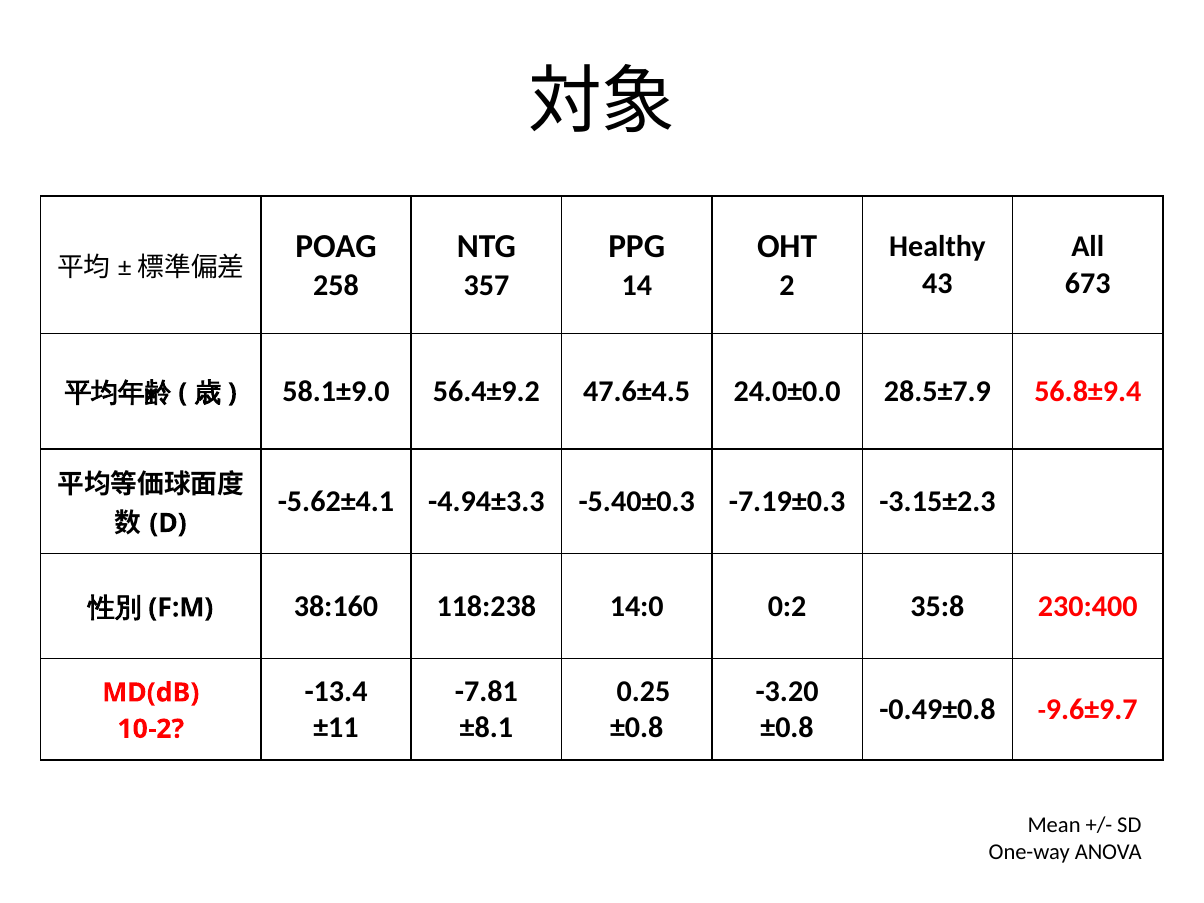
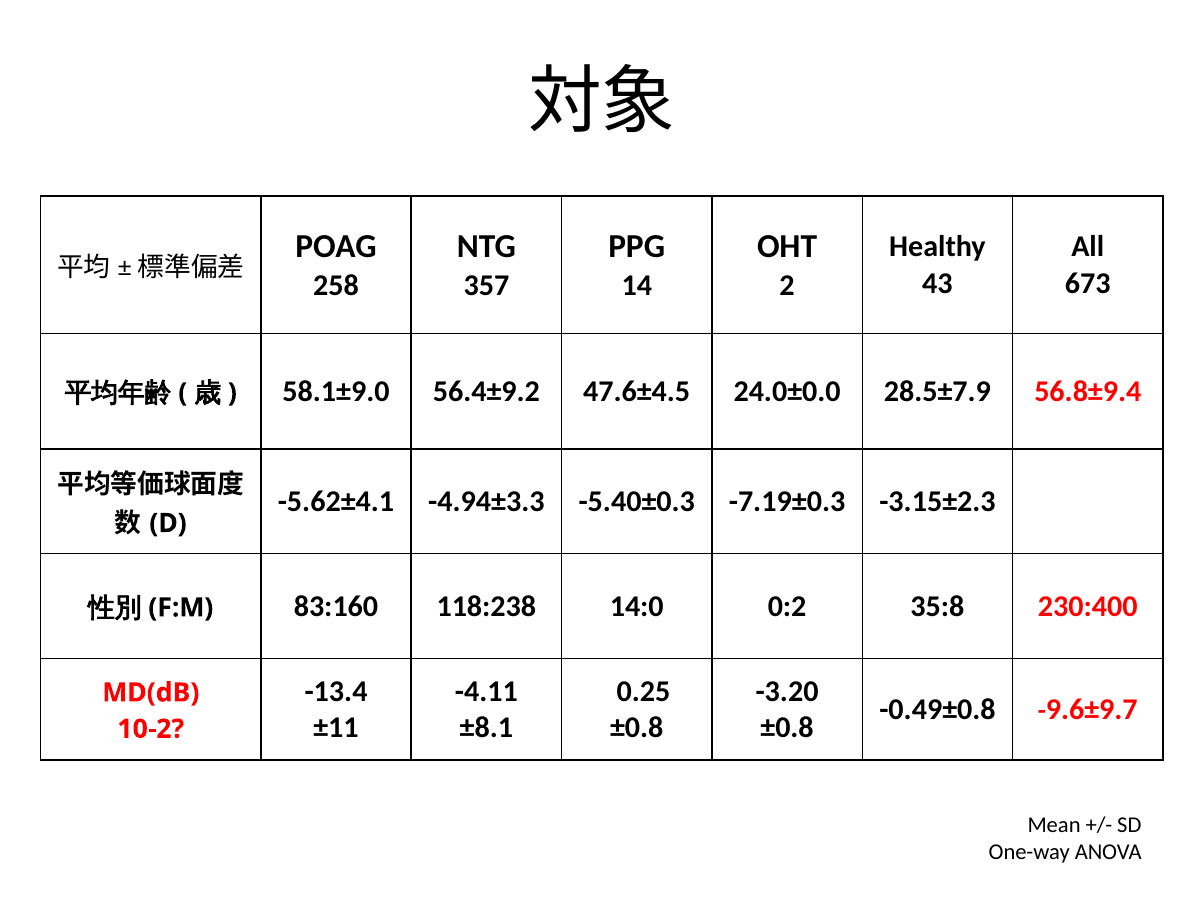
38:160: 38:160 -> 83:160
-7.81: -7.81 -> -4.11
